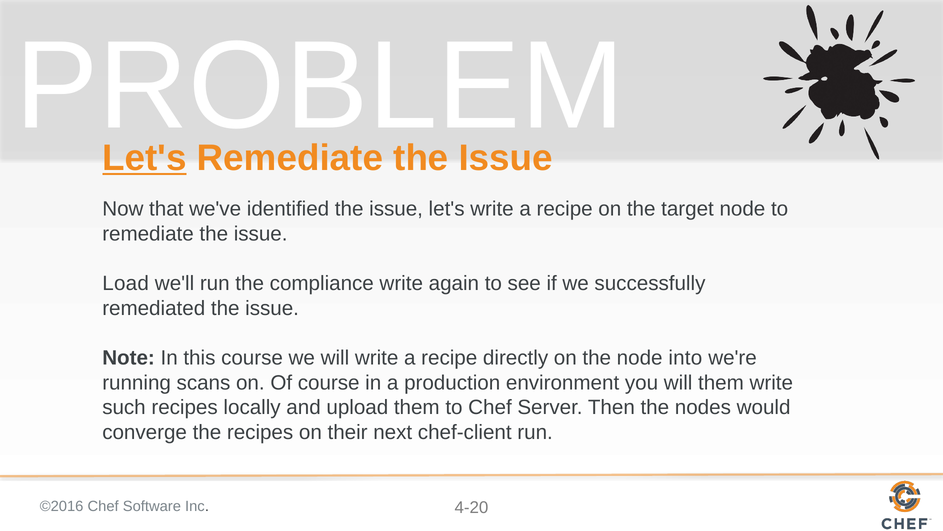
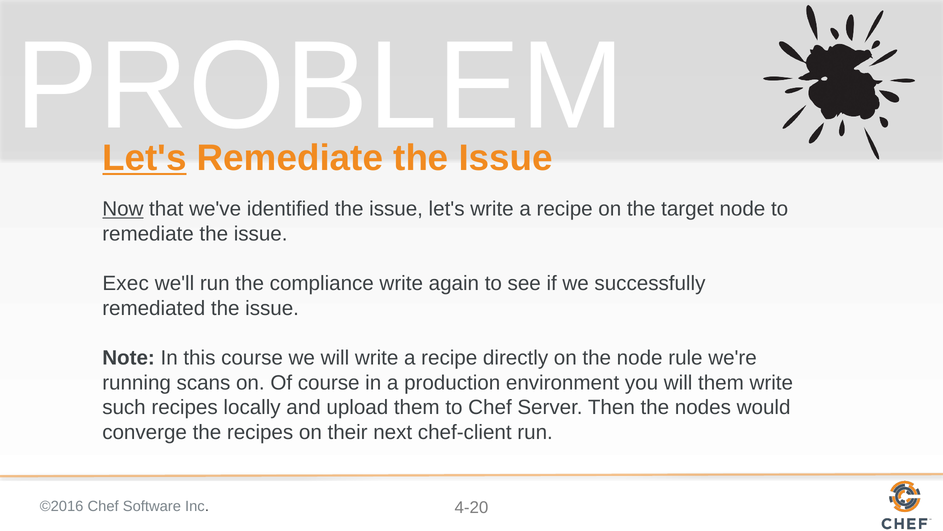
Now underline: none -> present
Load: Load -> Exec
into: into -> rule
